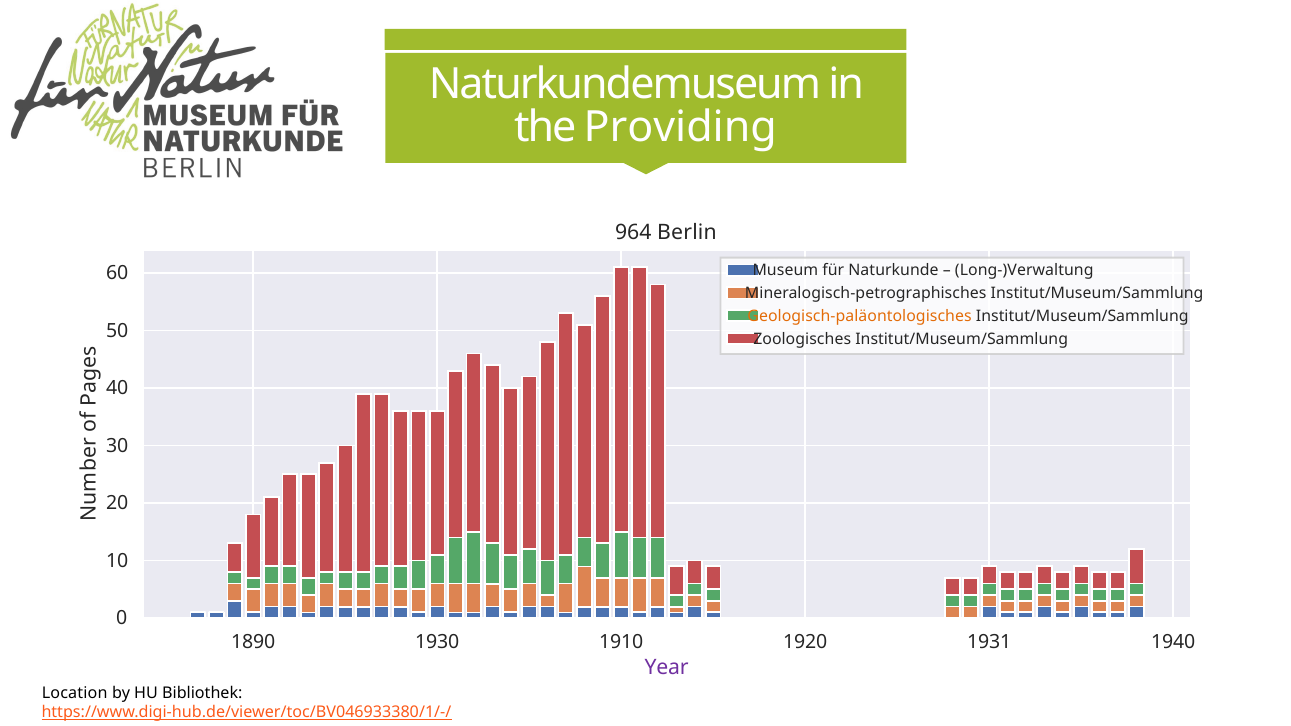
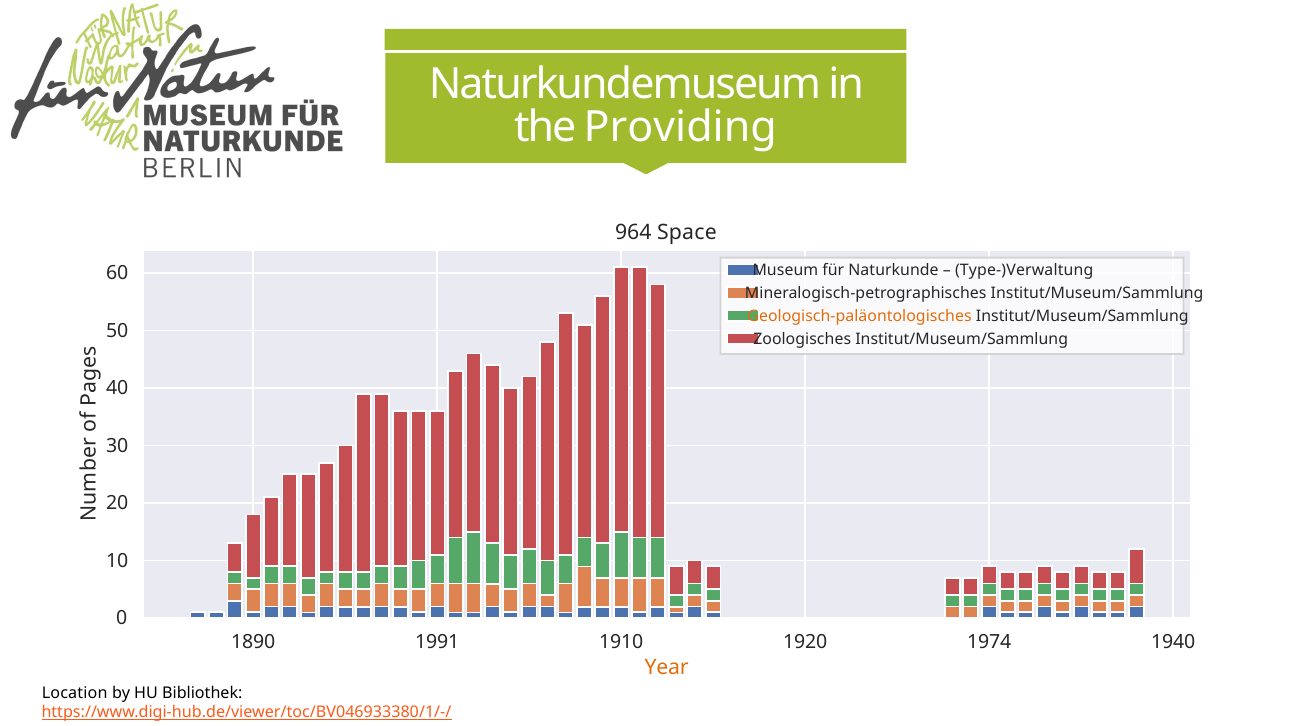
Berlin: Berlin -> Space
Long-)Verwaltung: Long-)Verwaltung -> Type-)Verwaltung
1930: 1930 -> 1991
1931: 1931 -> 1974
Year colour: purple -> orange
